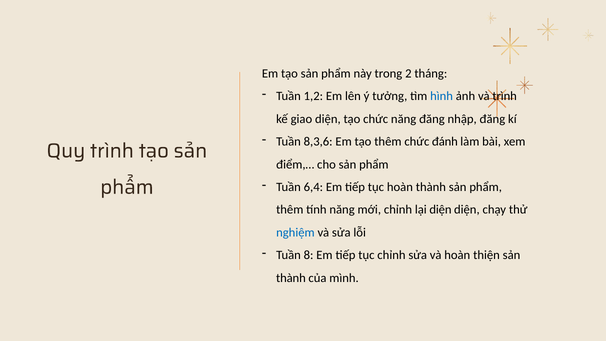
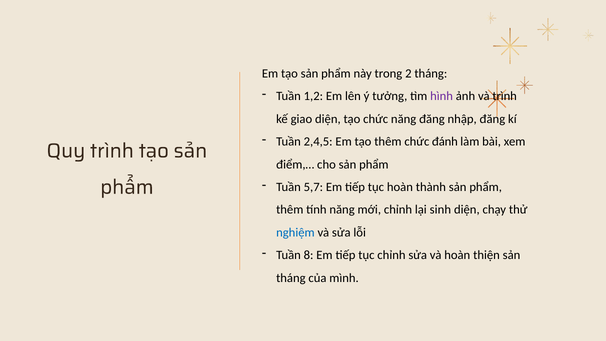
hình colour: blue -> purple
8,3,6: 8,3,6 -> 2,4,5
6,4: 6,4 -> 5,7
lại diện: diện -> sinh
thành at (291, 278): thành -> tháng
